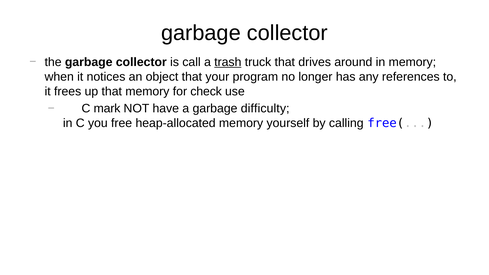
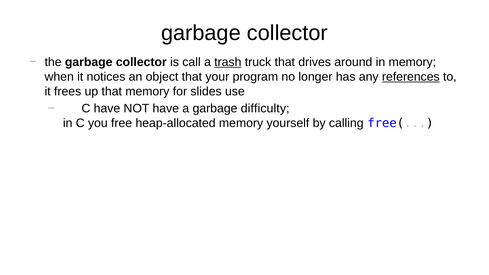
references underline: none -> present
check: check -> slides
C mark: mark -> have
